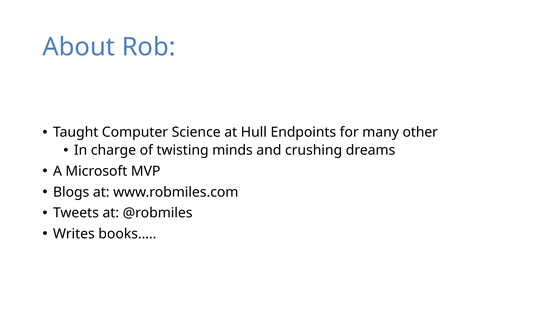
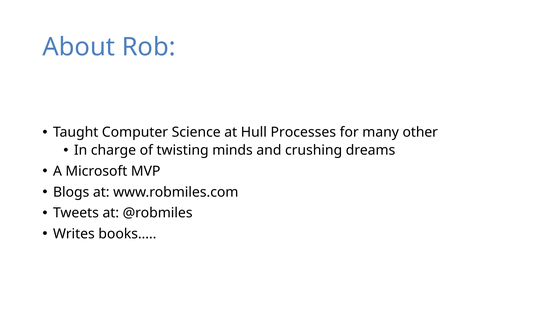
Endpoints: Endpoints -> Processes
